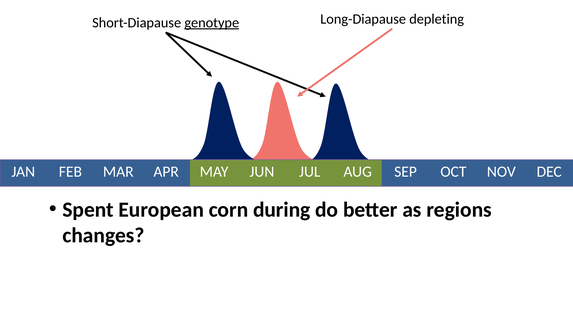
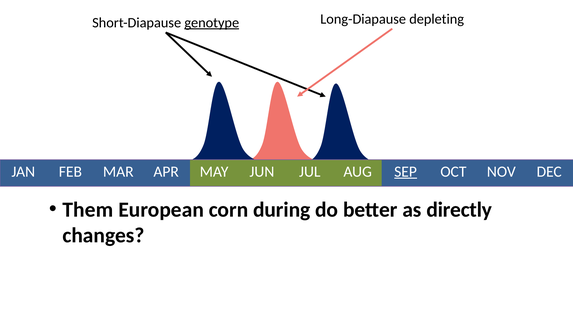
SEP underline: none -> present
Spent: Spent -> Them
regions: regions -> directly
